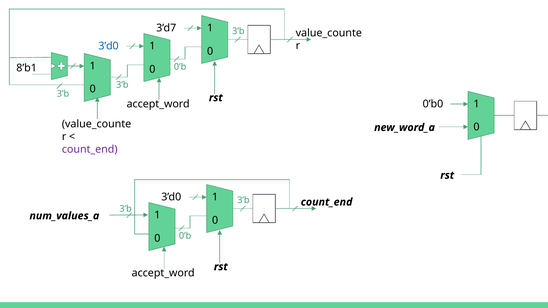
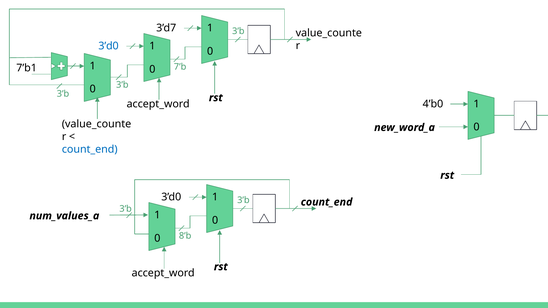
0’b at (180, 67): 0’b -> 7’b
8’b1: 8’b1 -> 7’b1
0’b0: 0’b0 -> 4’b0
count_end at (90, 150) colour: purple -> blue
0’b at (185, 236): 0’b -> 8’b
